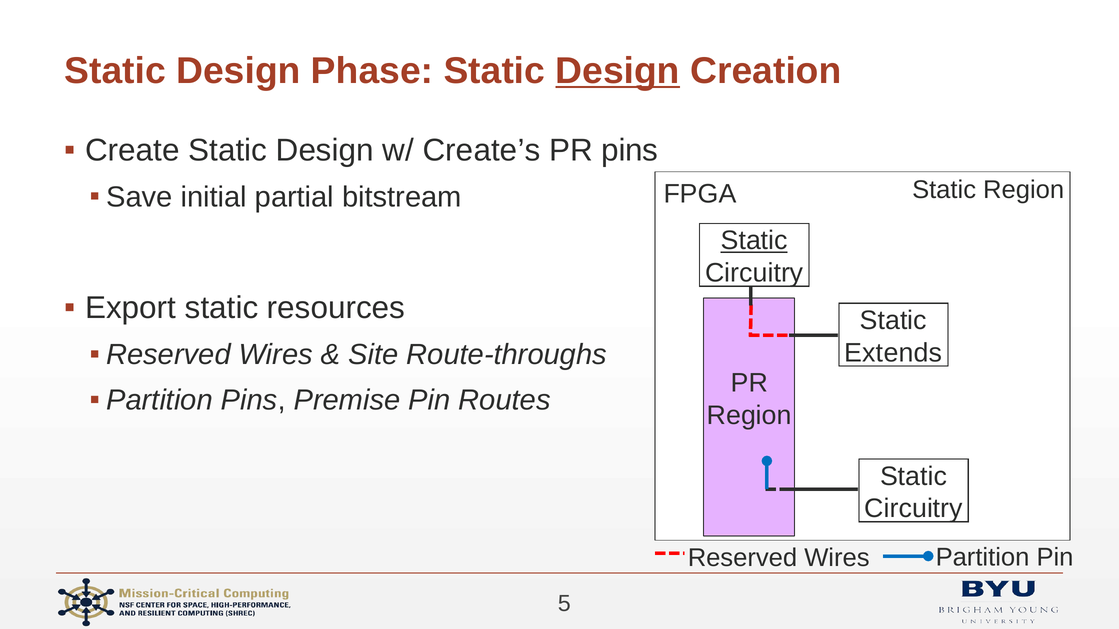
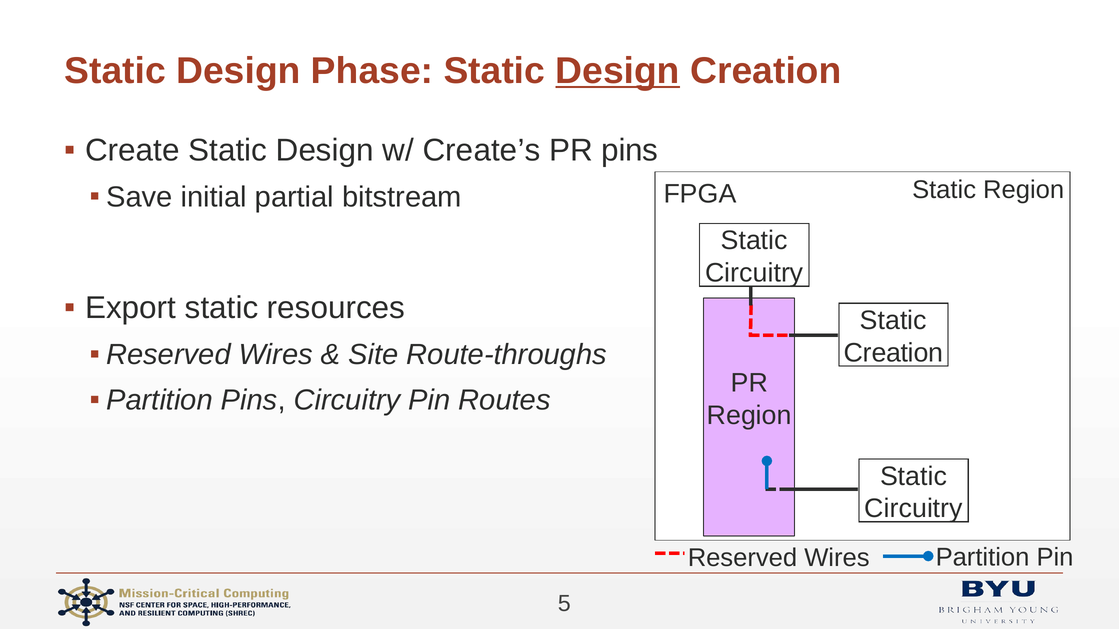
Static at (754, 241) underline: present -> none
Extends at (893, 353): Extends -> Creation
Pins Premise: Premise -> Circuitry
